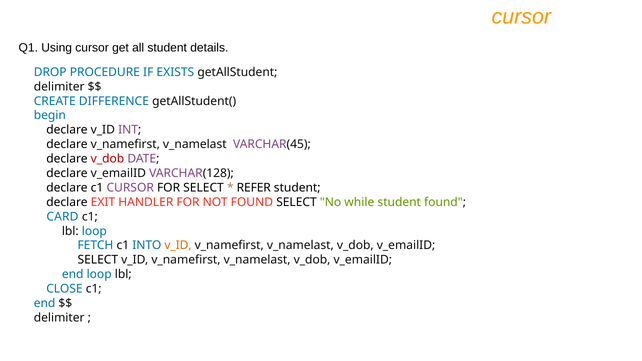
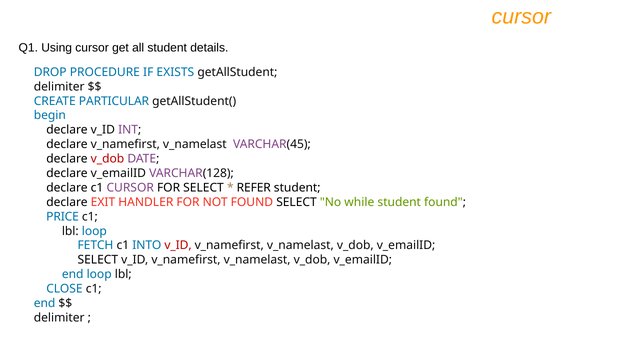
DIFFERENCE: DIFFERENCE -> PARTICULAR
CARD: CARD -> PRICE
v_ID at (178, 246) colour: orange -> red
